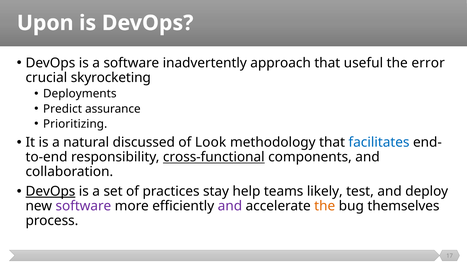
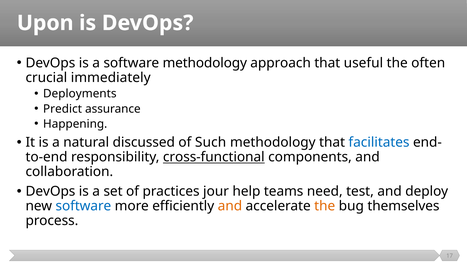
software inadvertently: inadvertently -> methodology
error: error -> often
skyrocketing: skyrocketing -> immediately
Prioritizing: Prioritizing -> Happening
Look: Look -> Such
DevOps at (50, 191) underline: present -> none
stay: stay -> jour
likely: likely -> need
software at (83, 206) colour: purple -> blue
and at (230, 206) colour: purple -> orange
